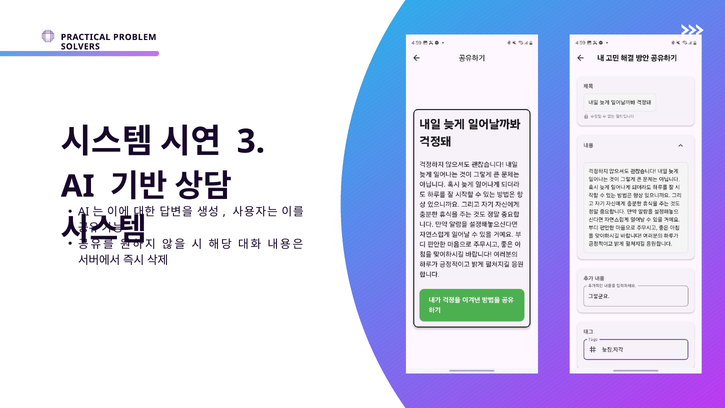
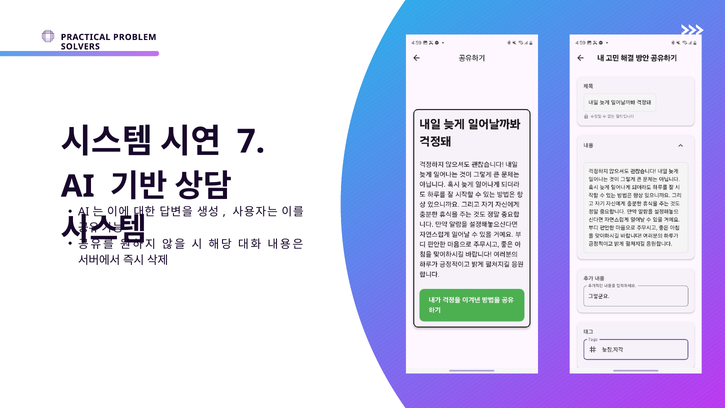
3: 3 -> 7
